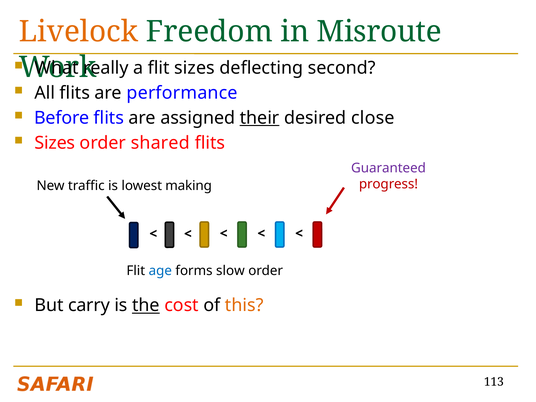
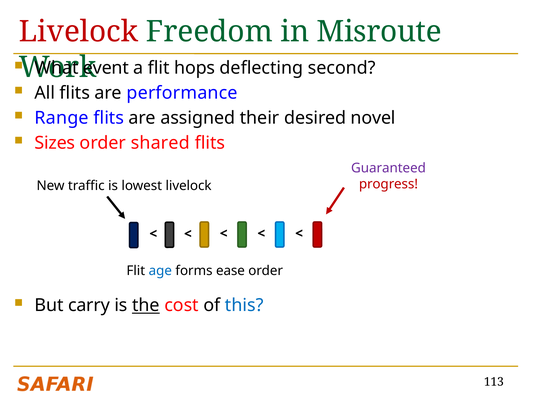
Livelock at (79, 32) colour: orange -> red
really: really -> event
flit sizes: sizes -> hops
Before: Before -> Range
their underline: present -> none
close: close -> novel
lowest making: making -> livelock
slow: slow -> ease
this colour: orange -> blue
